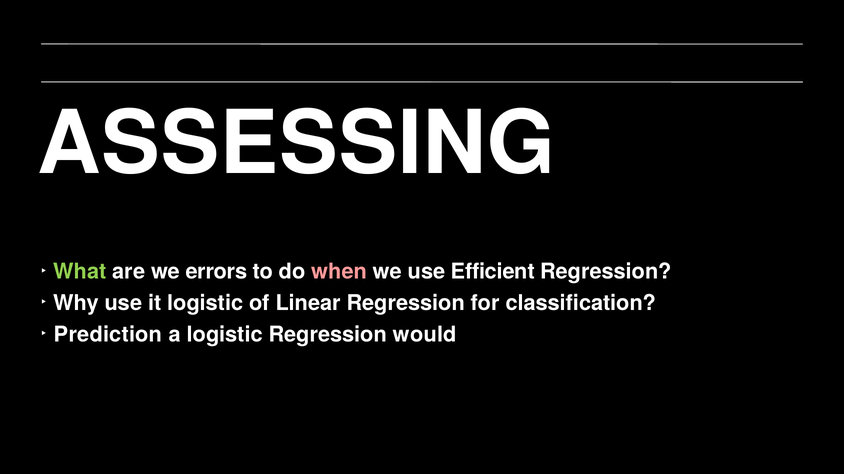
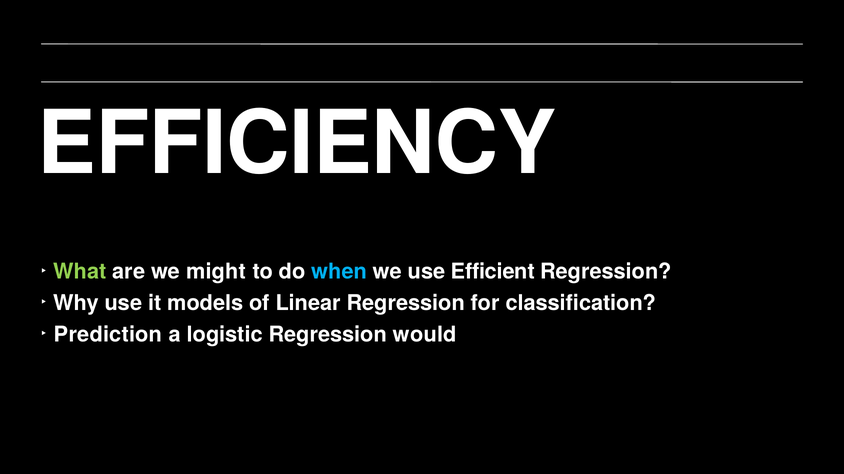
ASSESSING: ASSESSING -> EFFICIENCY
errors: errors -> might
when colour: pink -> light blue
it logistic: logistic -> models
